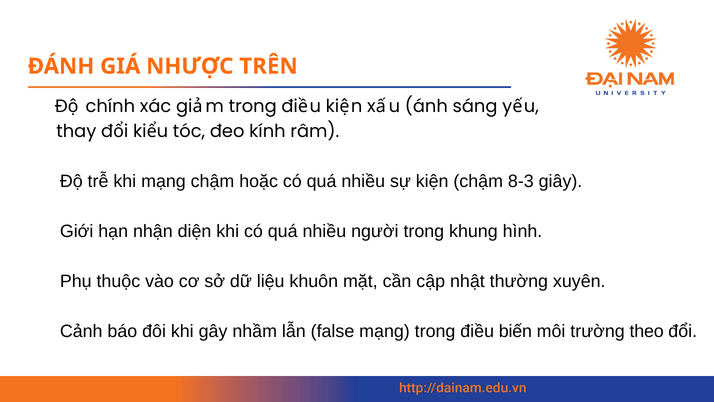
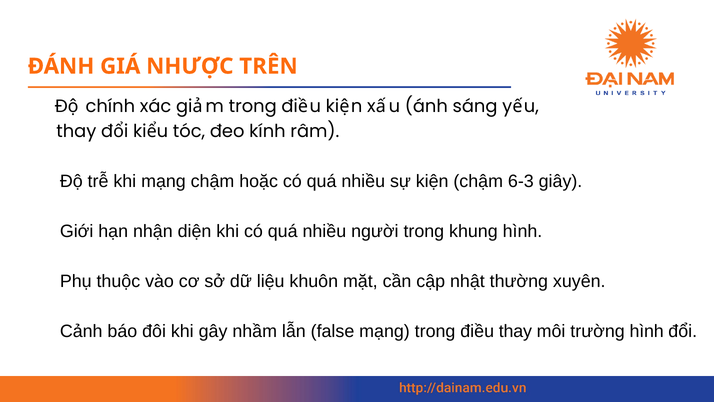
8-3: 8-3 -> 6-3
điều biến: biến -> thay
trường theo: theo -> hình
